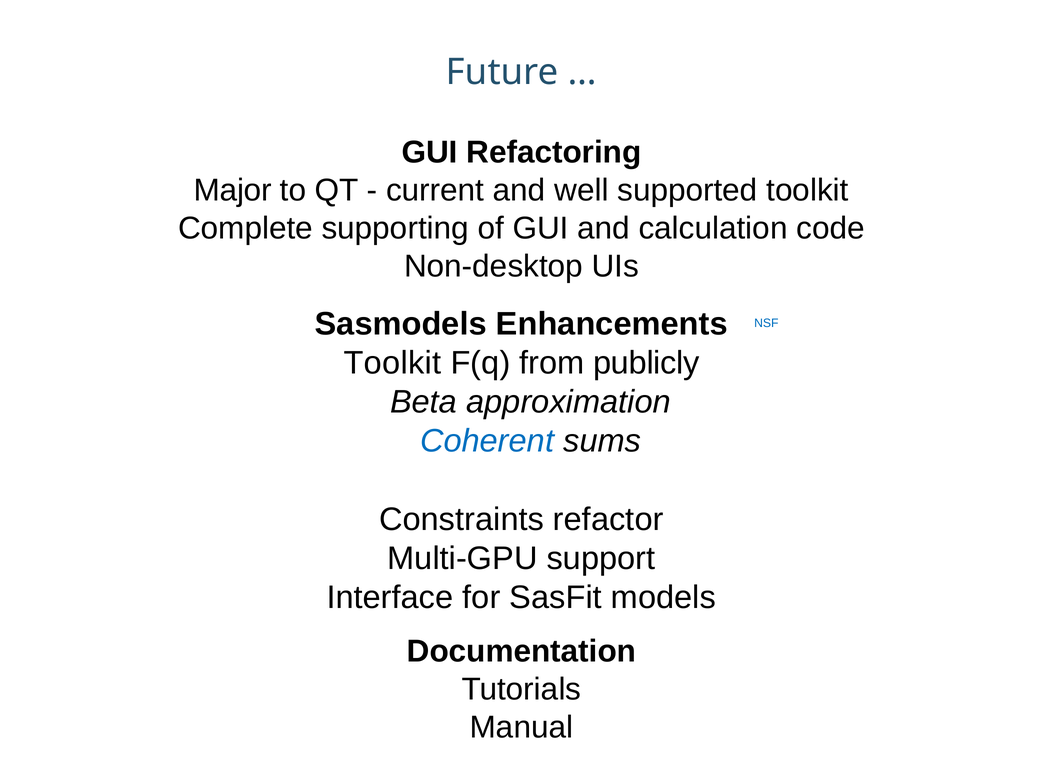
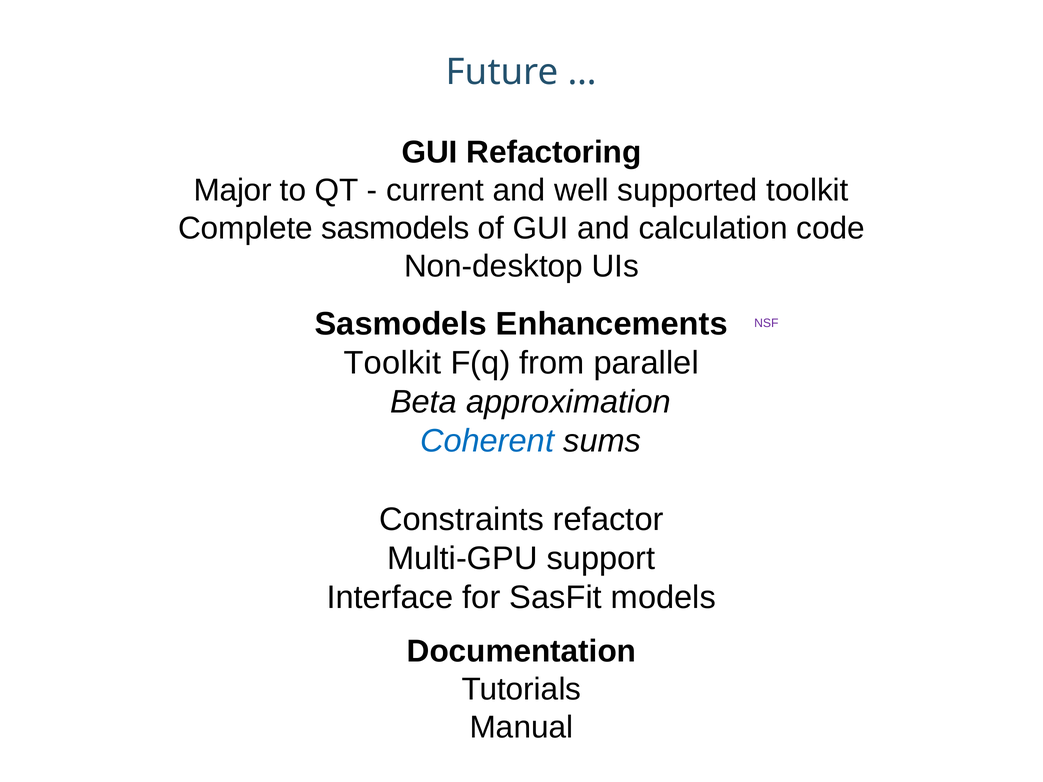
Complete supporting: supporting -> sasmodels
NSF colour: blue -> purple
publicly: publicly -> parallel
